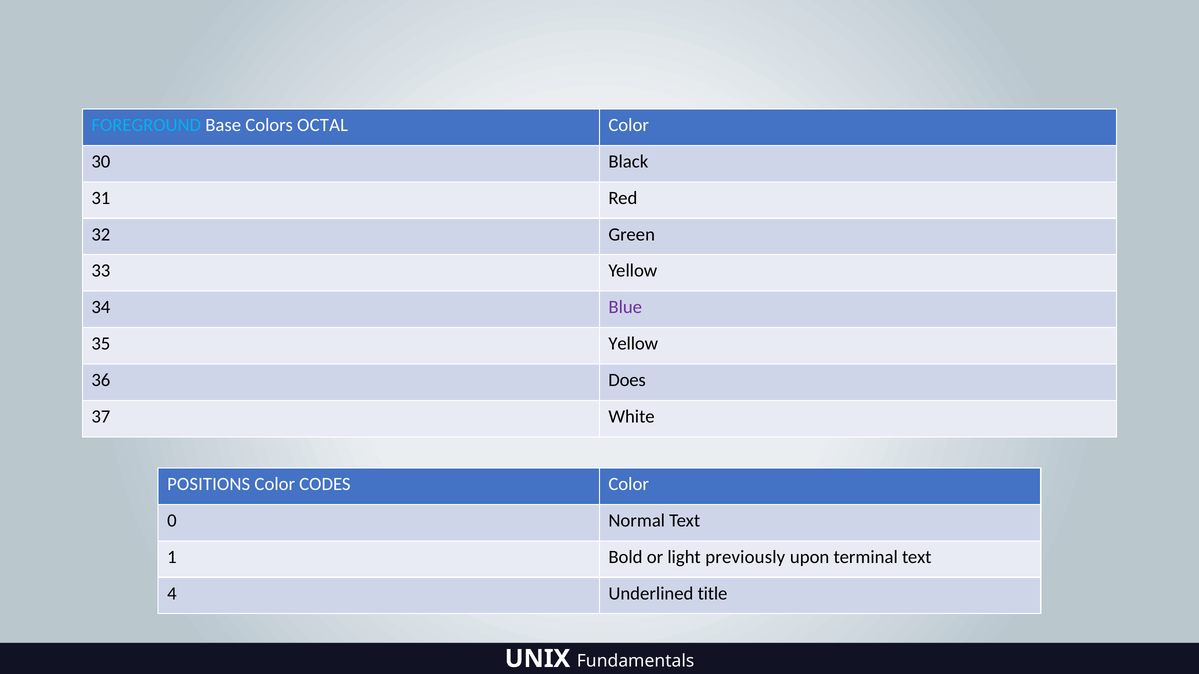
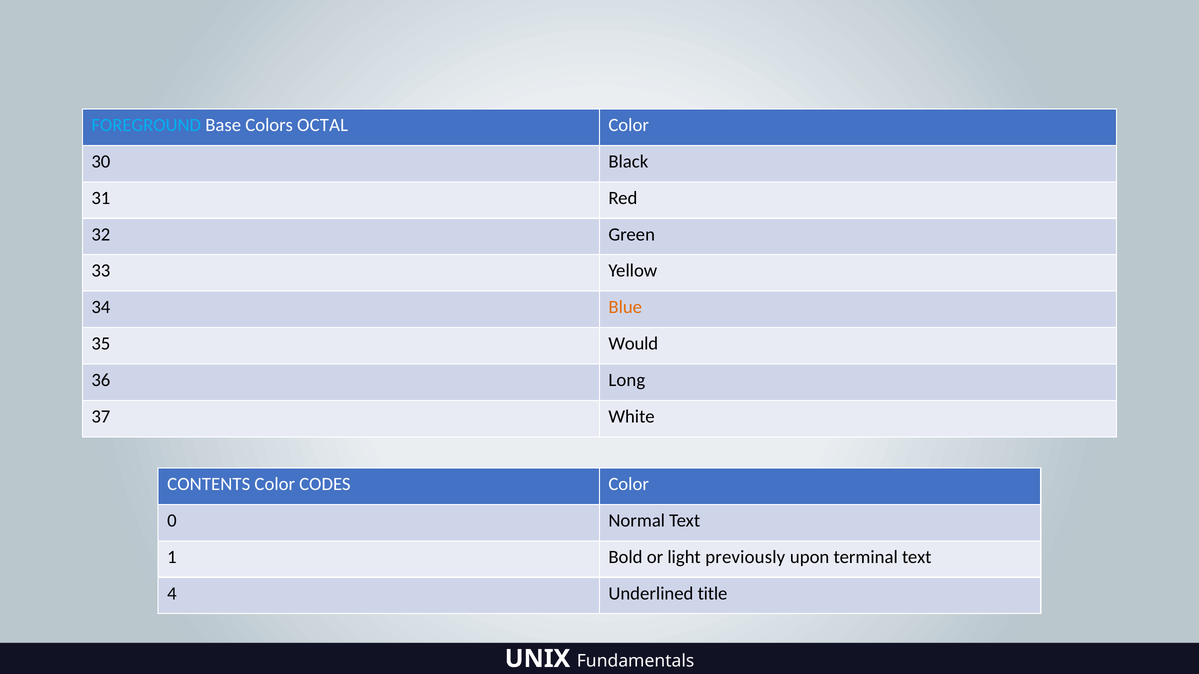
Blue colour: purple -> orange
35 Yellow: Yellow -> Would
Does: Does -> Long
POSITIONS: POSITIONS -> CONTENTS
